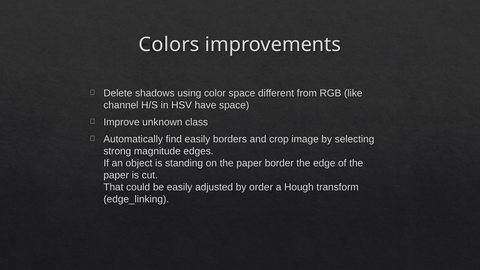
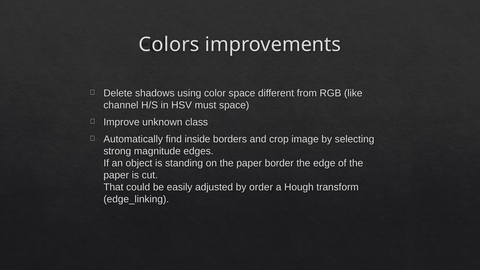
have: have -> must
find easily: easily -> inside
